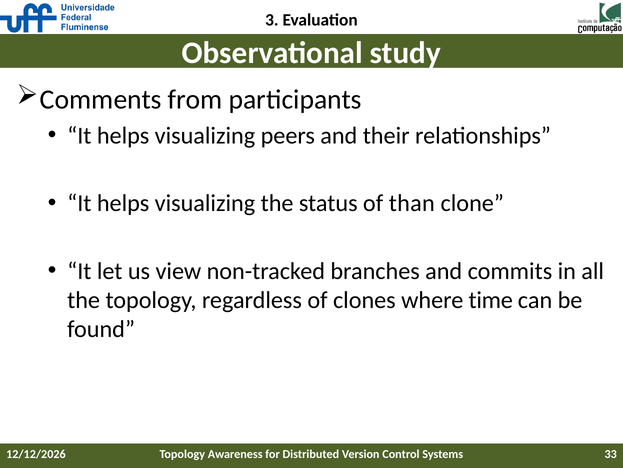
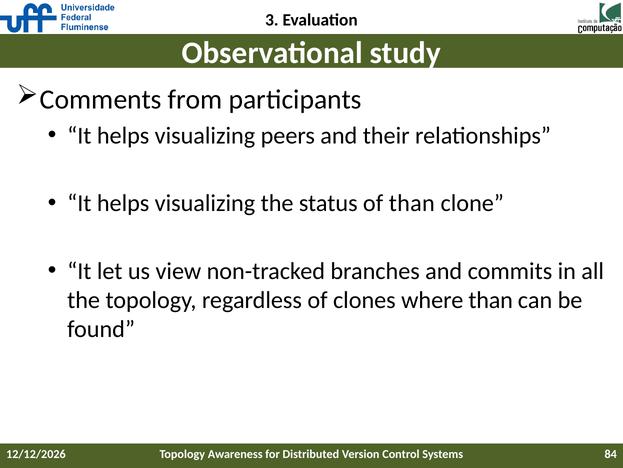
where time: time -> than
33: 33 -> 84
